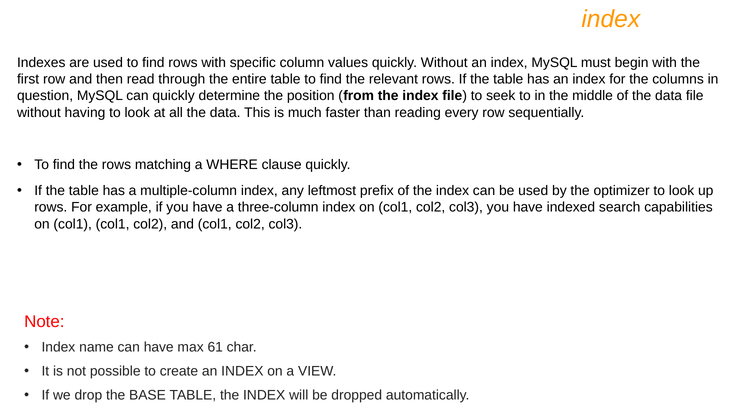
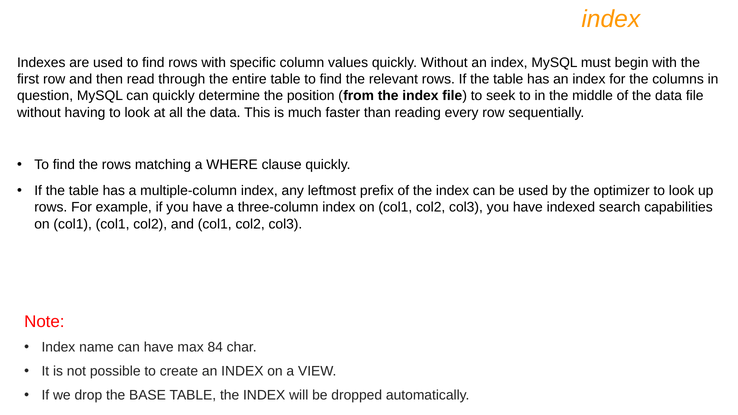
61: 61 -> 84
